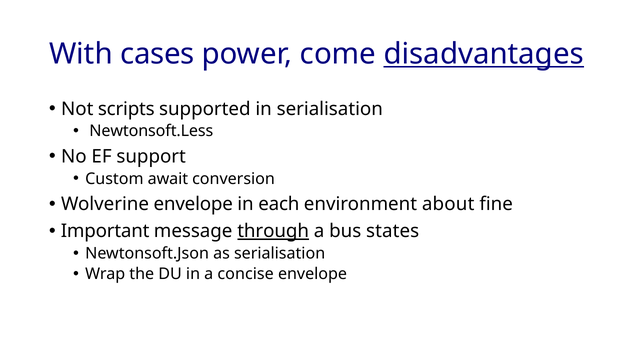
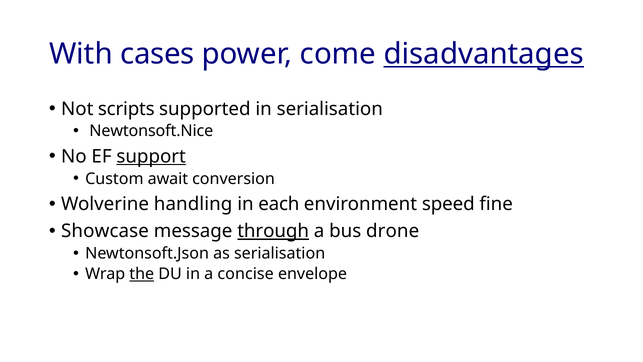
Newtonsoft.Less: Newtonsoft.Less -> Newtonsoft.Nice
support underline: none -> present
Wolverine envelope: envelope -> handling
about: about -> speed
Important: Important -> Showcase
states: states -> drone
the underline: none -> present
